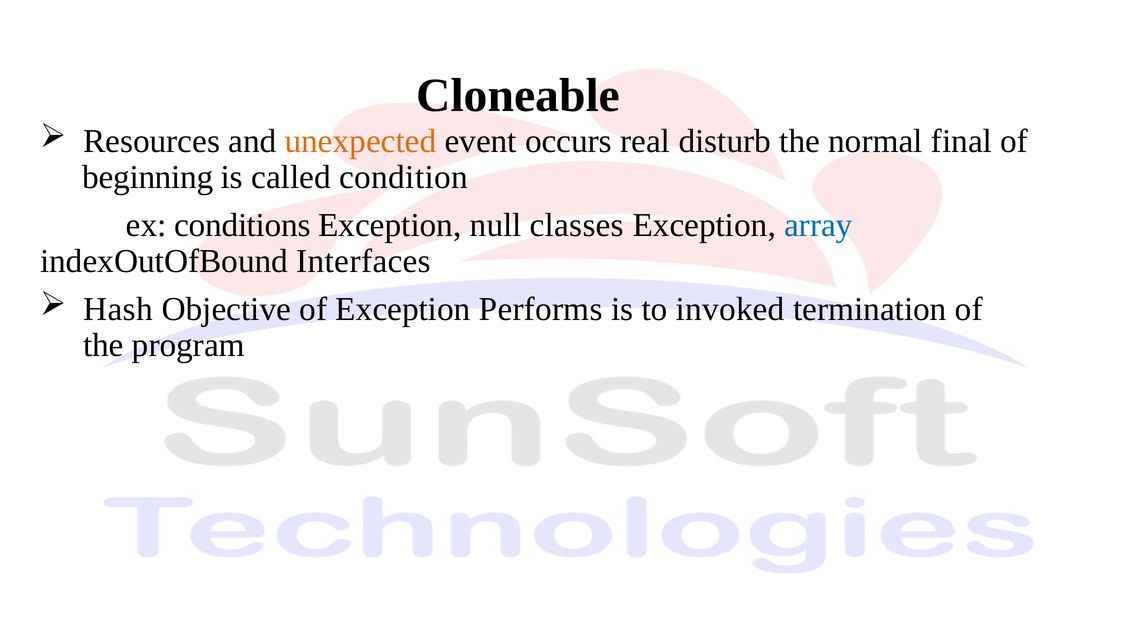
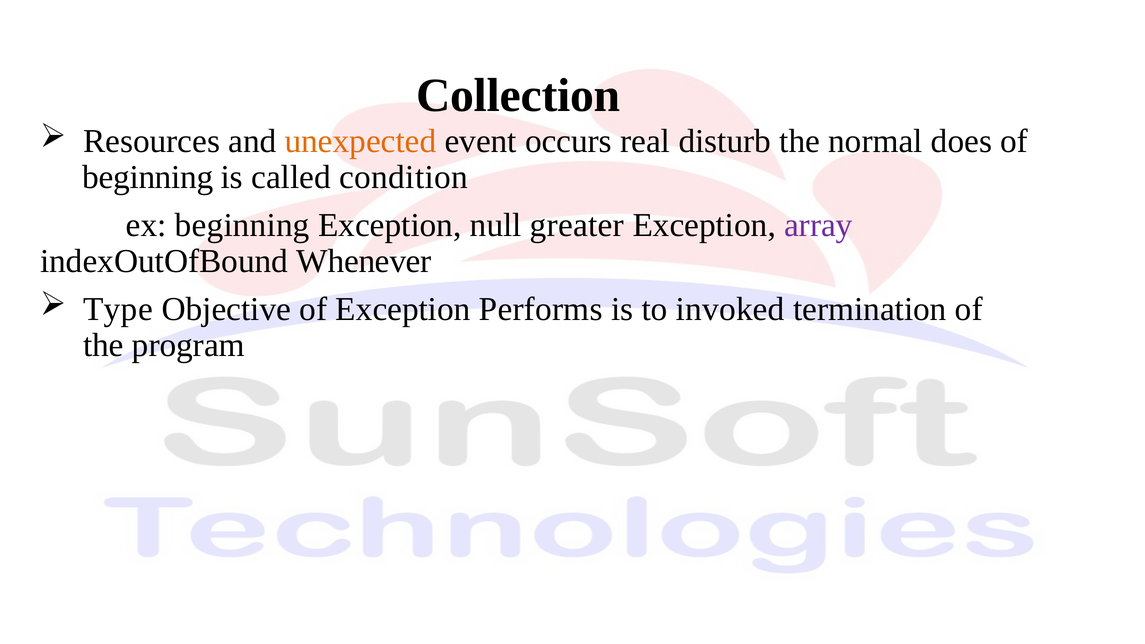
Cloneable: Cloneable -> Collection
final: final -> does
ex conditions: conditions -> beginning
classes: classes -> greater
array colour: blue -> purple
Interfaces: Interfaces -> Whenever
Hash: Hash -> Type
